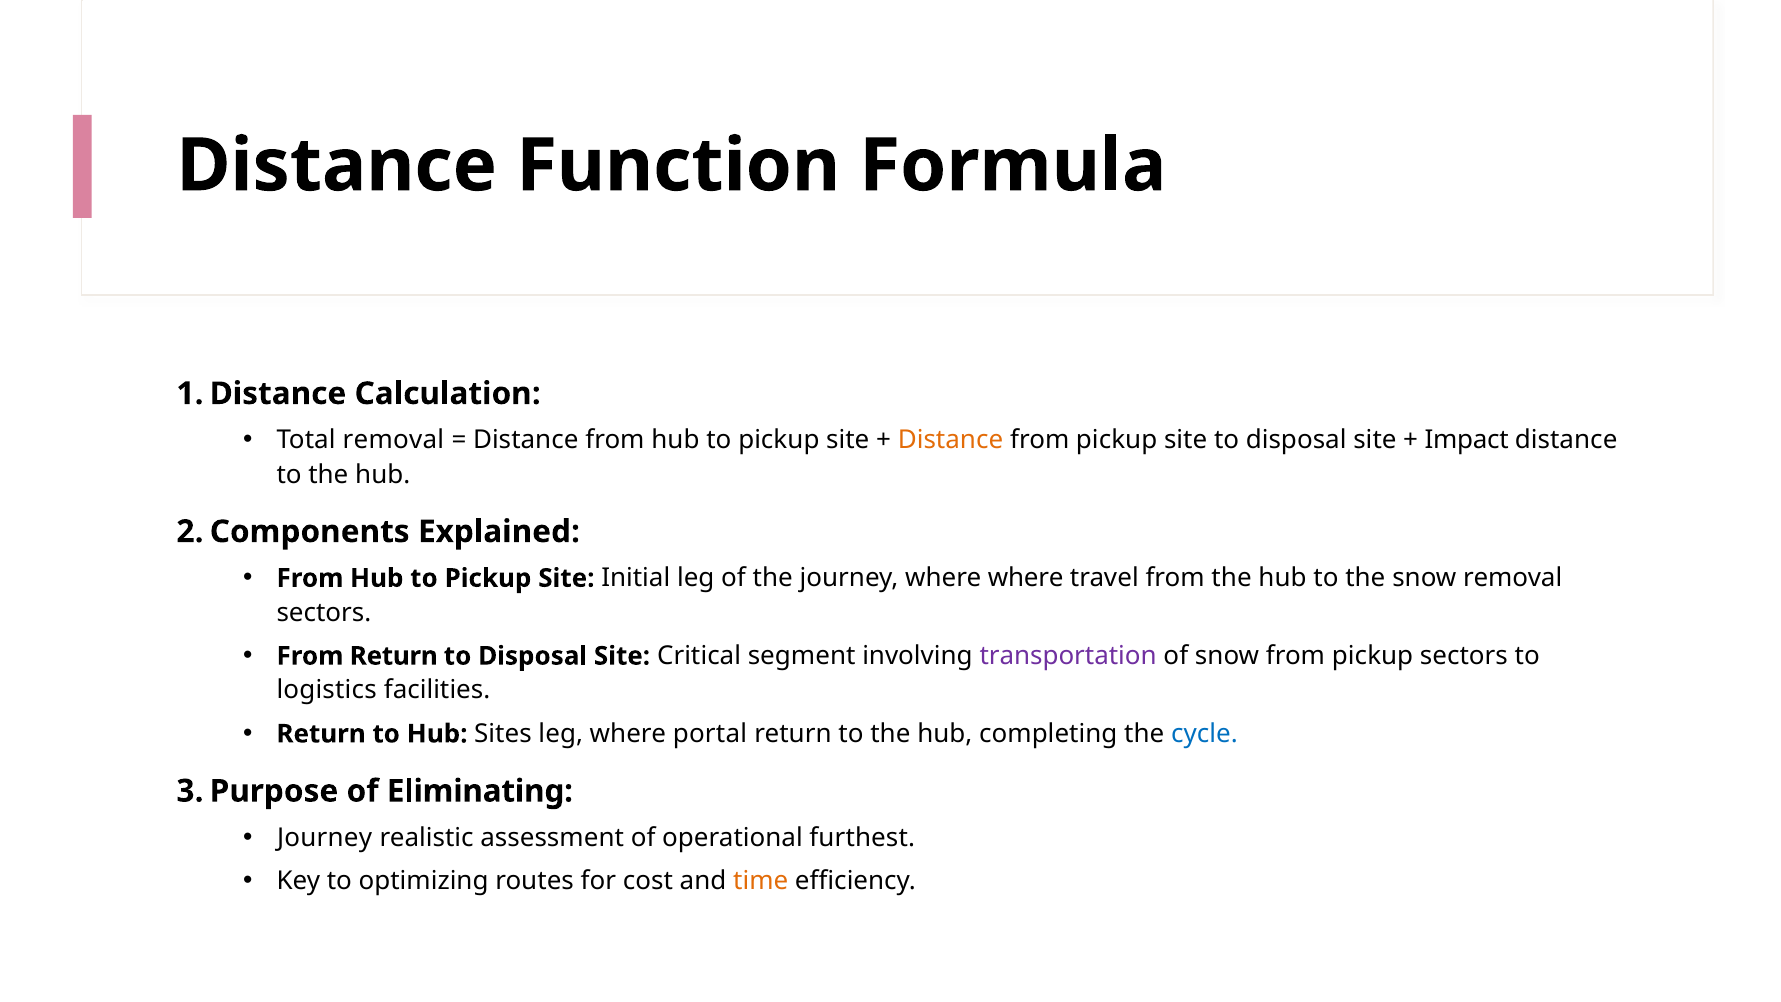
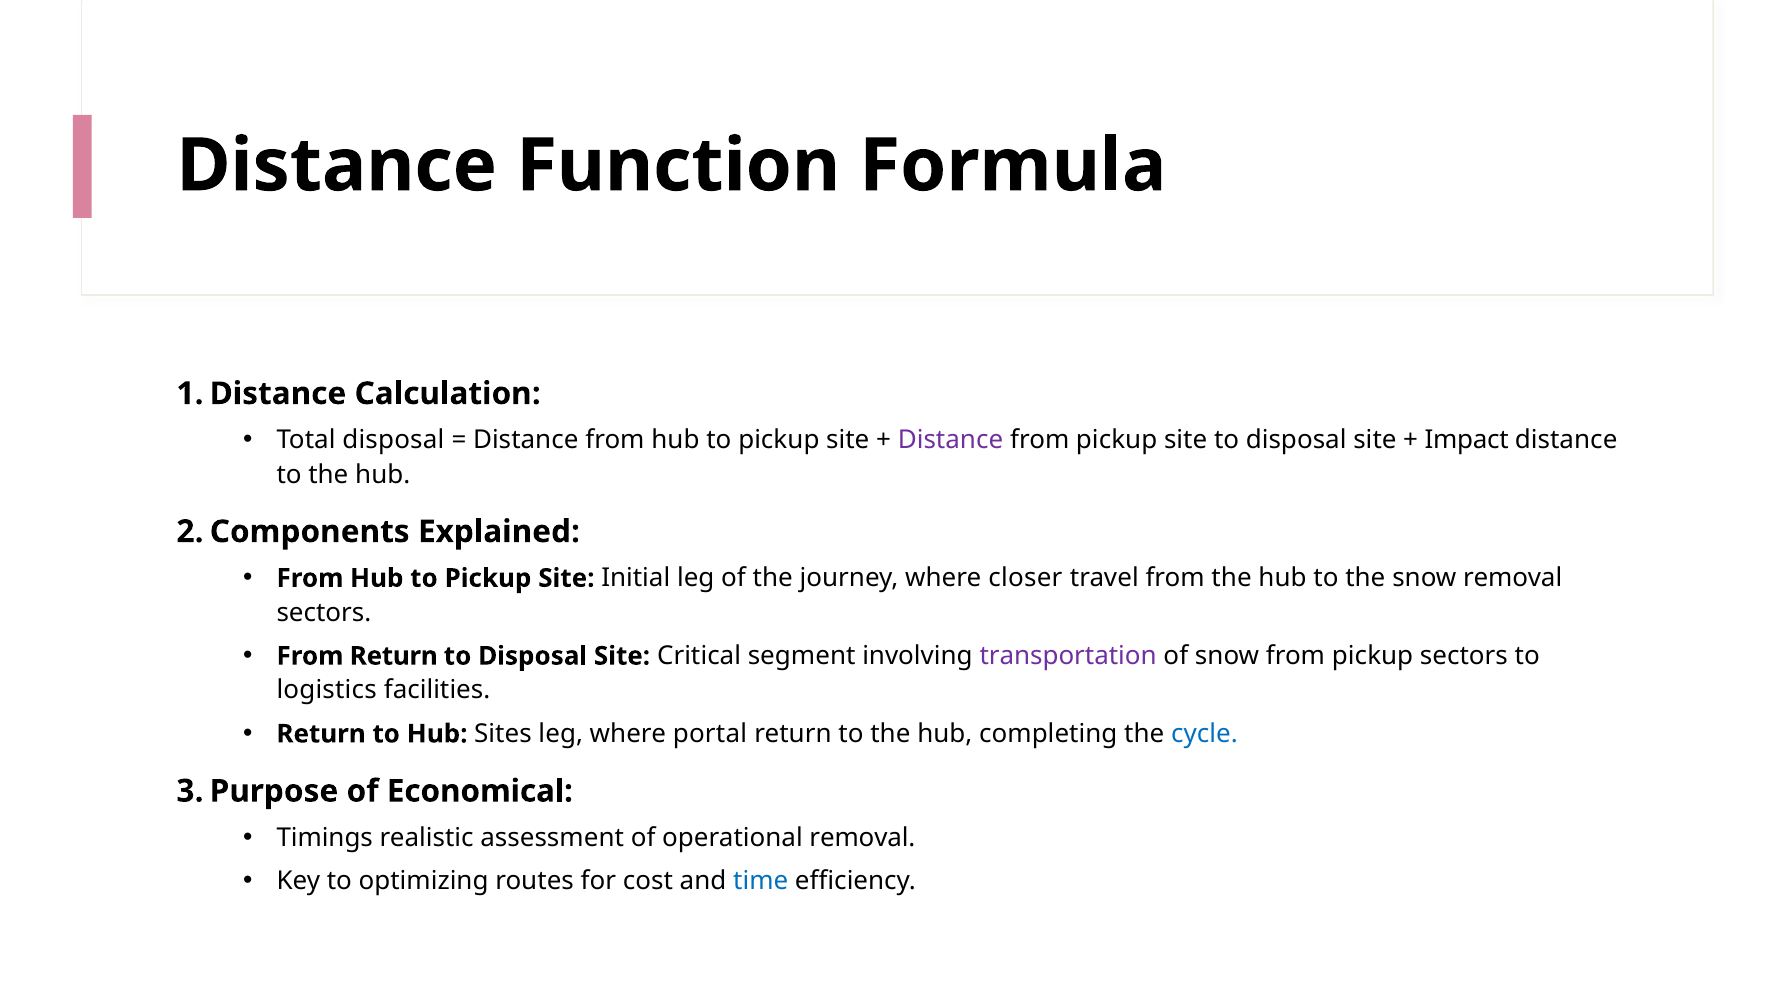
Total removal: removal -> disposal
Distance at (951, 440) colour: orange -> purple
where where: where -> closer
Eliminating: Eliminating -> Economical
Journey at (325, 838): Journey -> Timings
operational furthest: furthest -> removal
time colour: orange -> blue
